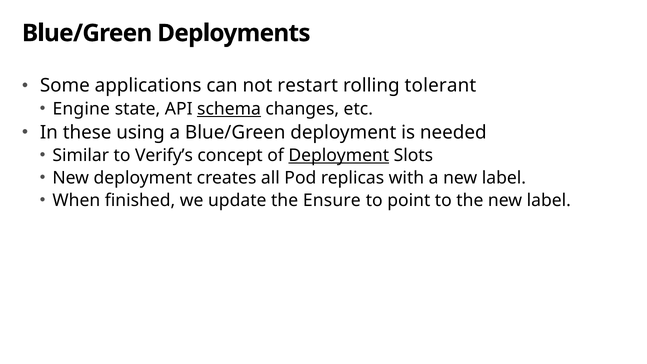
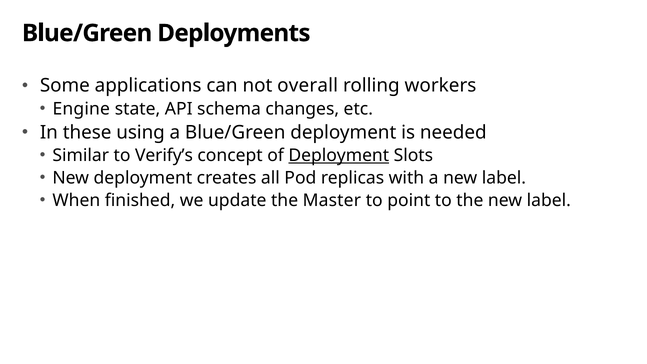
restart: restart -> overall
tolerant: tolerant -> workers
schema underline: present -> none
Ensure: Ensure -> Master
